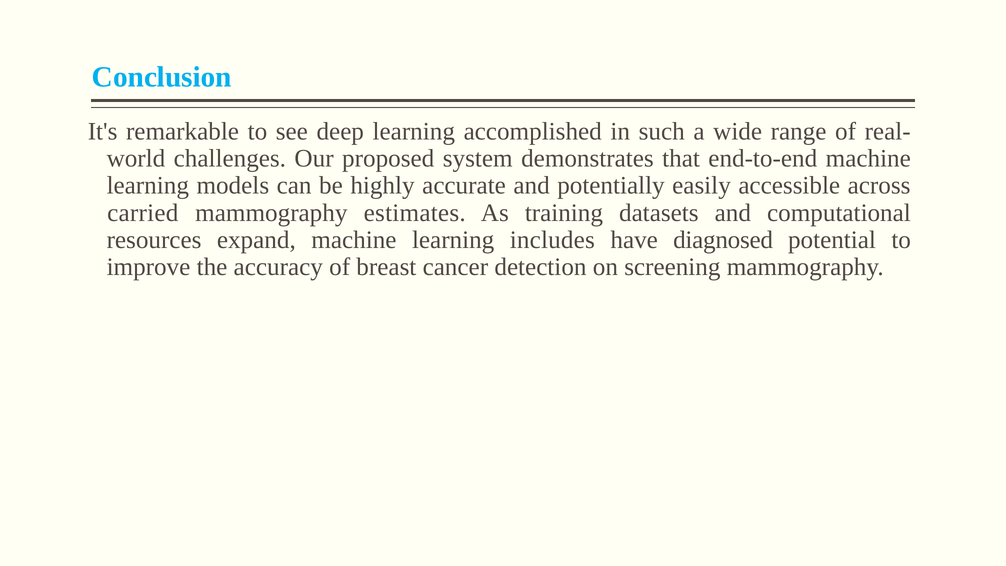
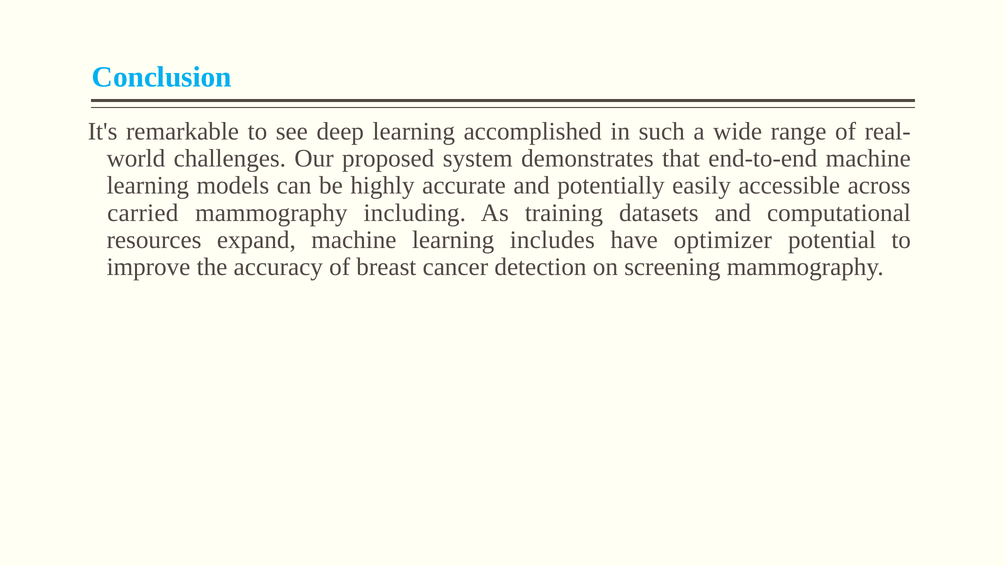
estimates: estimates -> including
diagnosed: diagnosed -> optimizer
